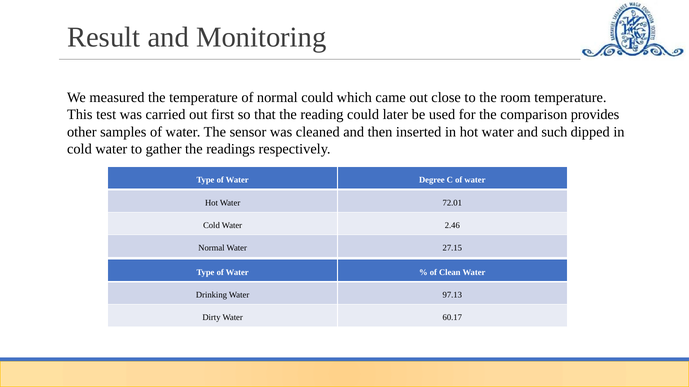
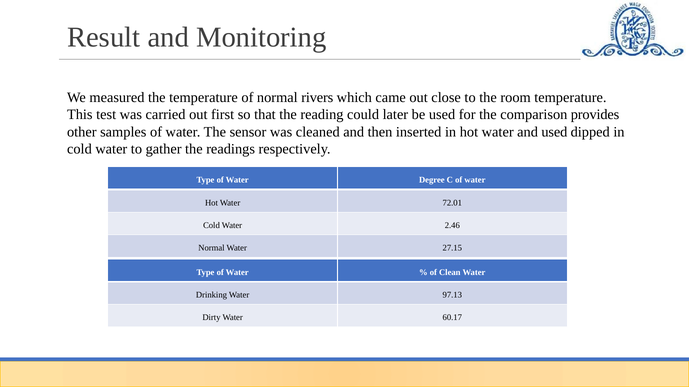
normal could: could -> rivers
and such: such -> used
